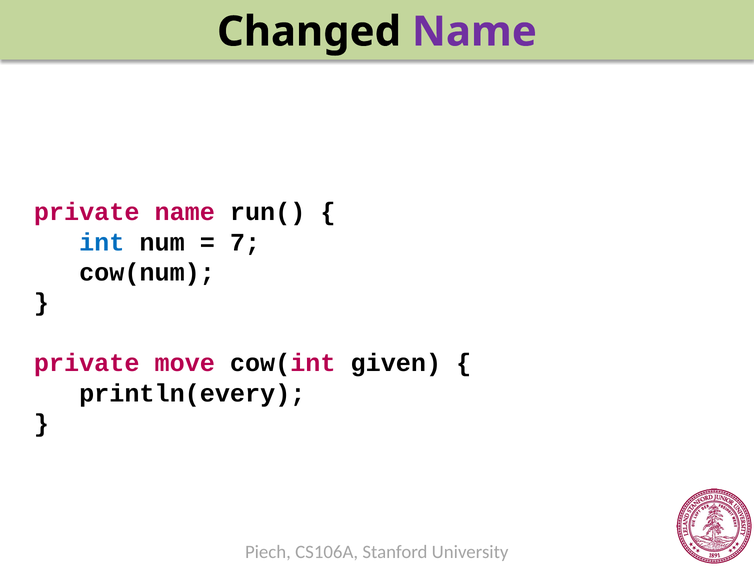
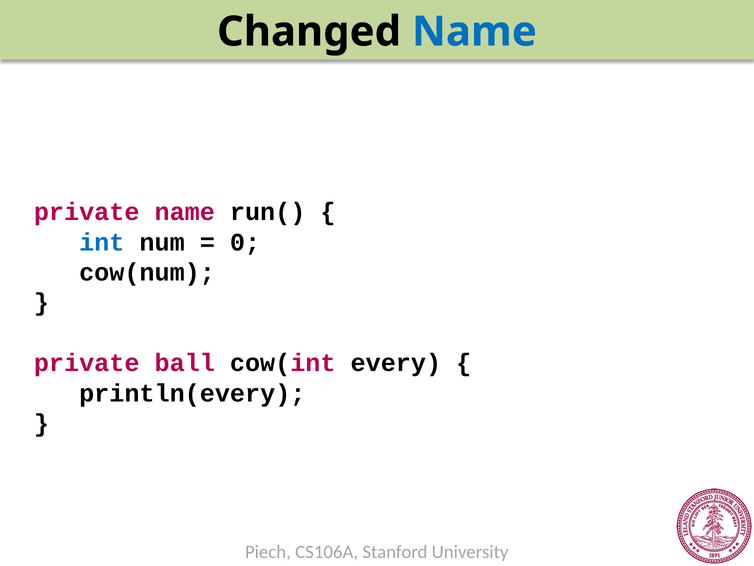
Name at (474, 32) colour: purple -> blue
7: 7 -> 0
move: move -> ball
given: given -> every
